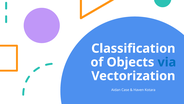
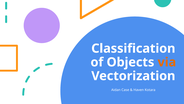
via colour: blue -> orange
